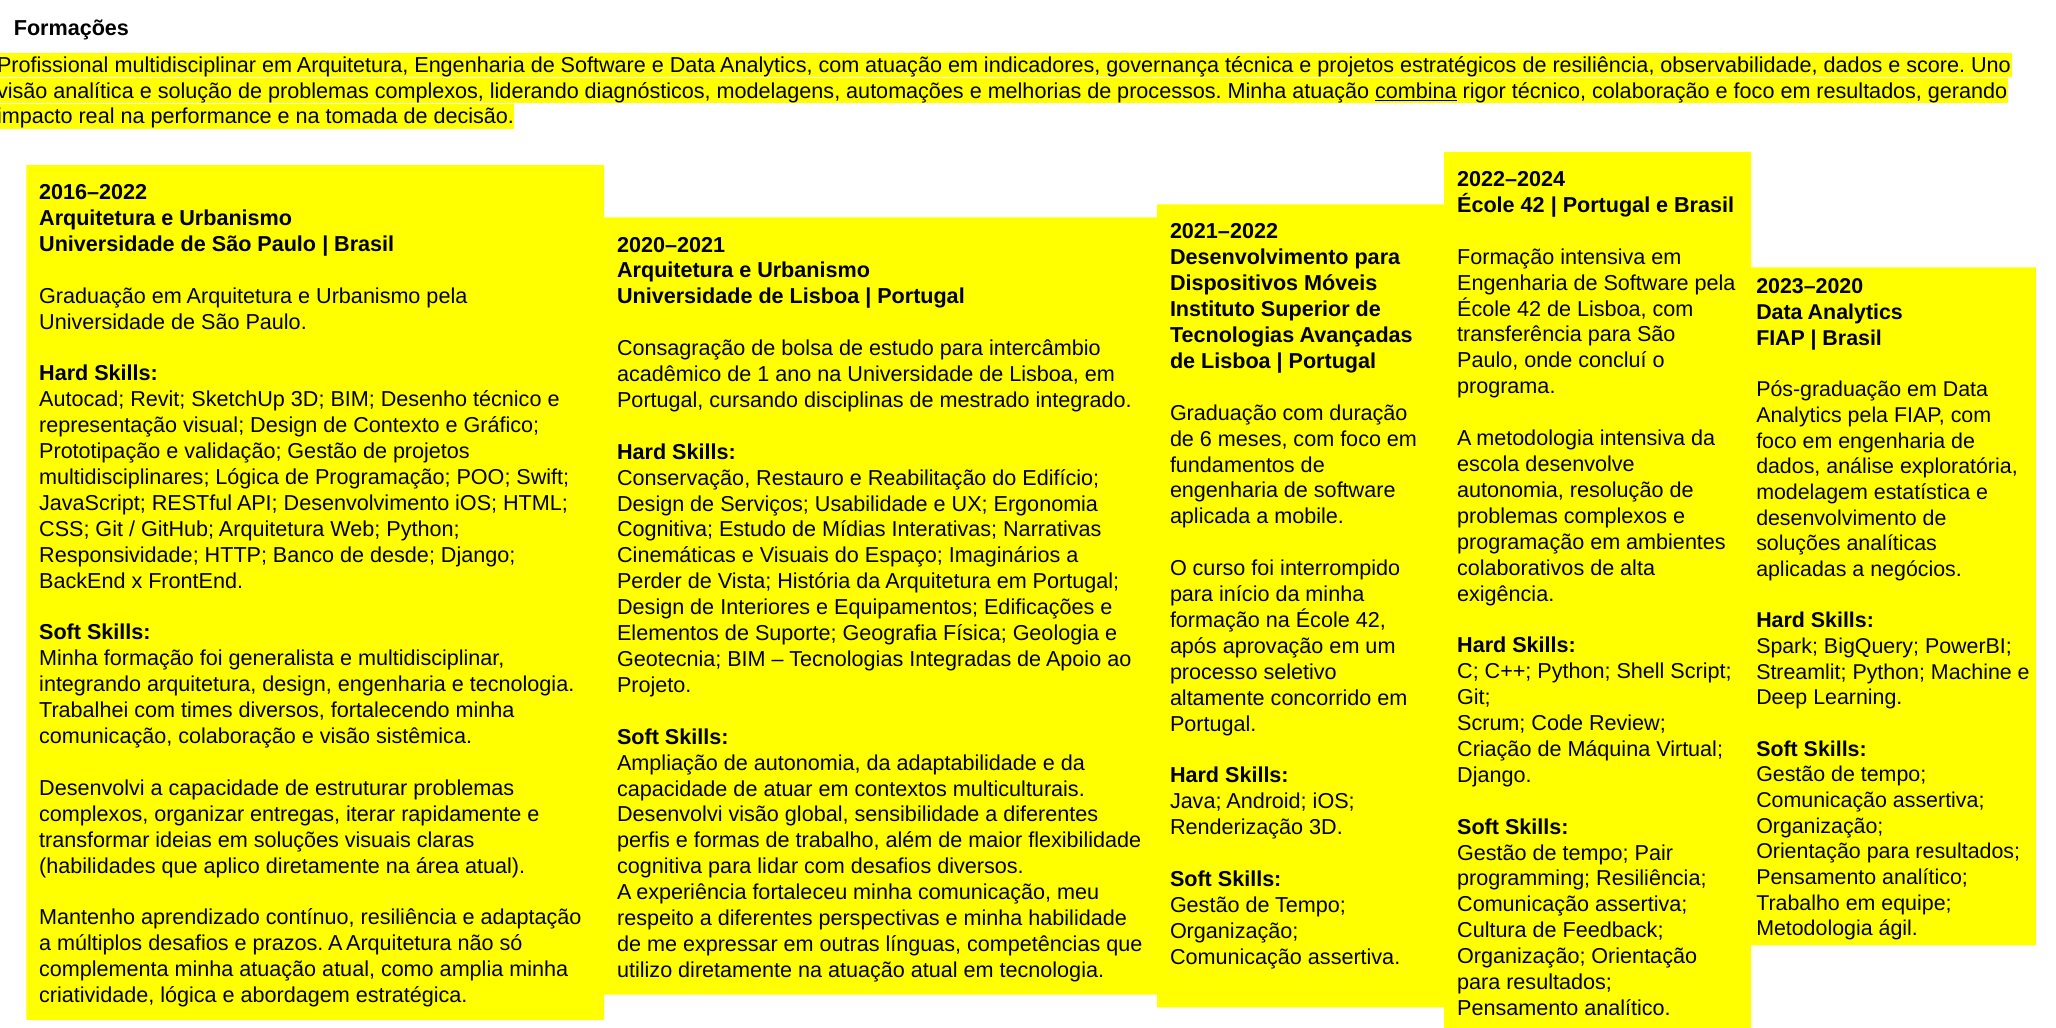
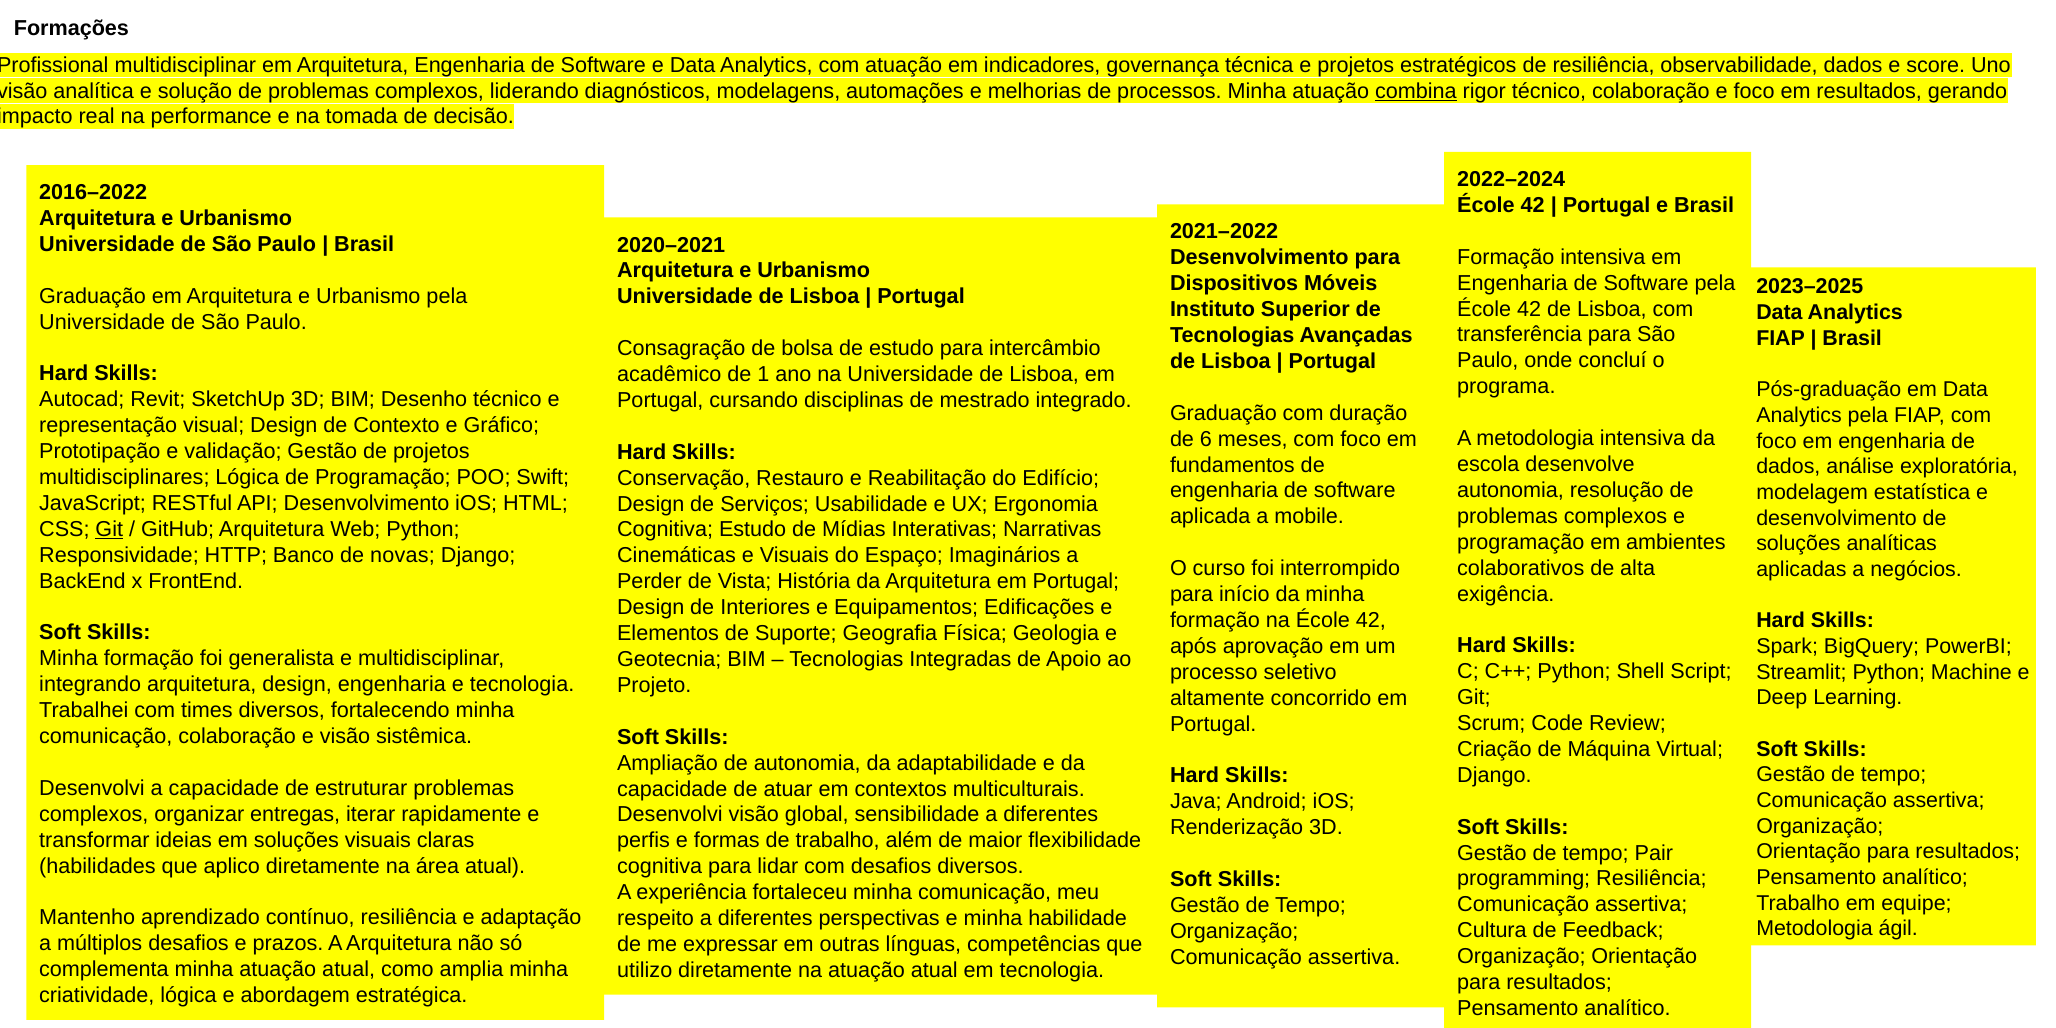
2023–2020: 2023–2020 -> 2023–2025
Git at (109, 529) underline: none -> present
desde: desde -> novas
